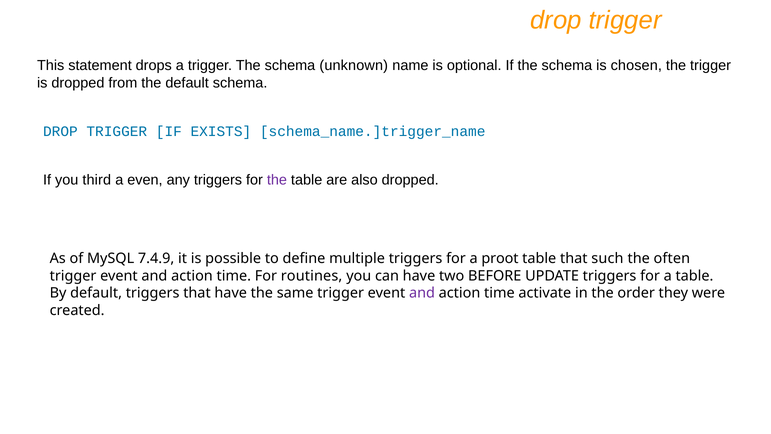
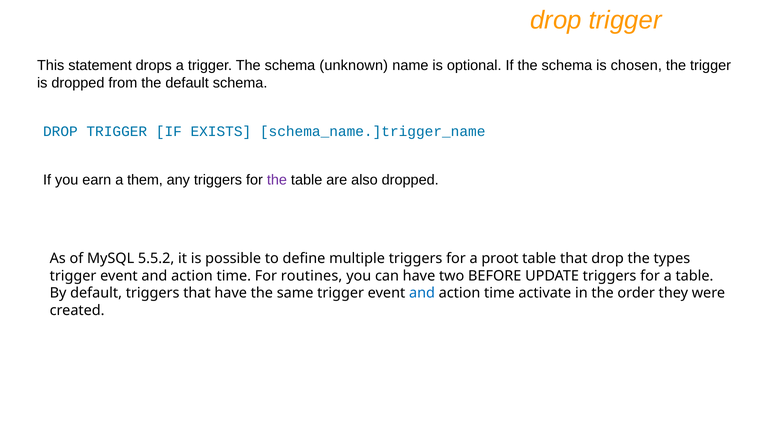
third: third -> earn
even: even -> them
7.4.9: 7.4.9 -> 5.5.2
that such: such -> drop
often: often -> types
and at (422, 293) colour: purple -> blue
